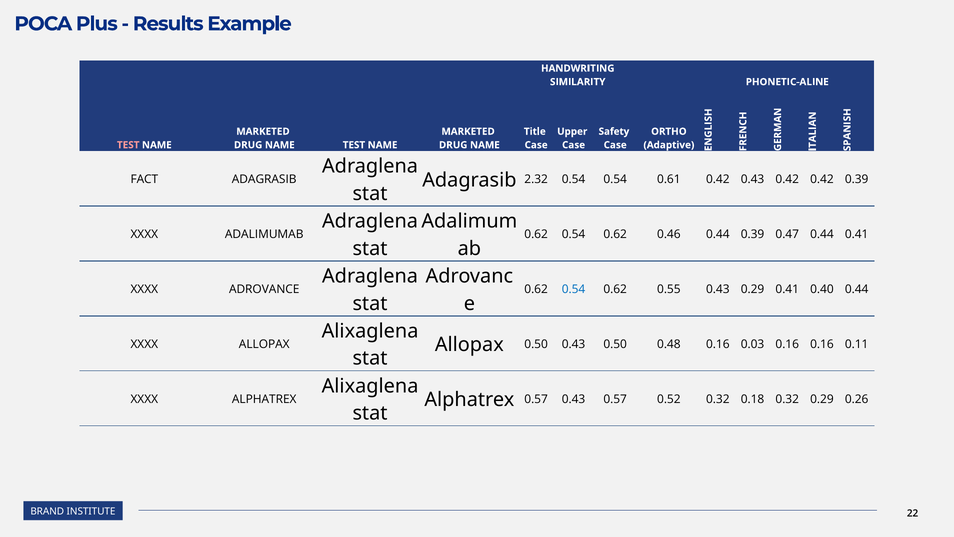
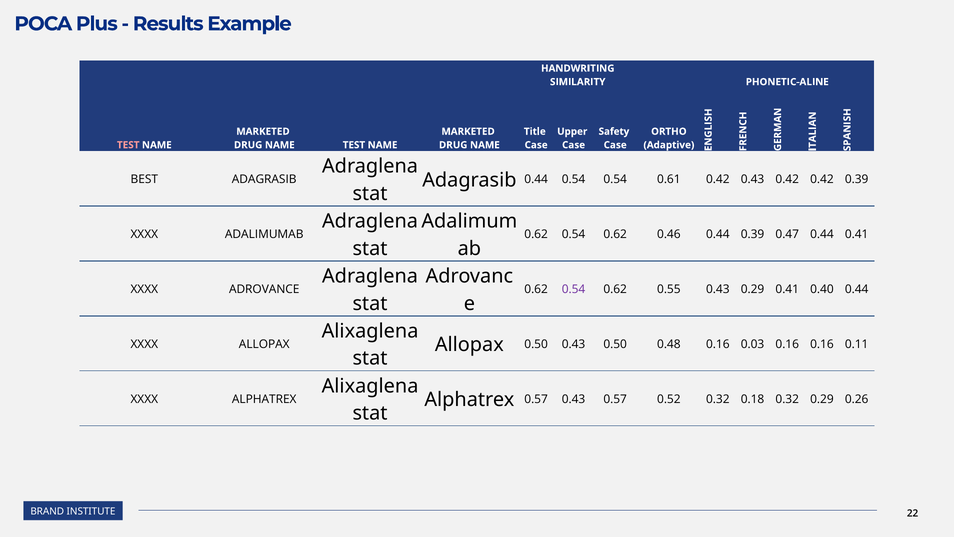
Adagrasib 2.32: 2.32 -> 0.44
FACT: FACT -> BEST
0.54 at (574, 289) colour: blue -> purple
